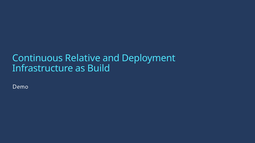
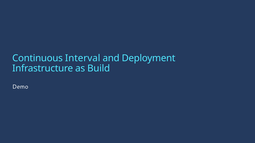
Relative: Relative -> Interval
